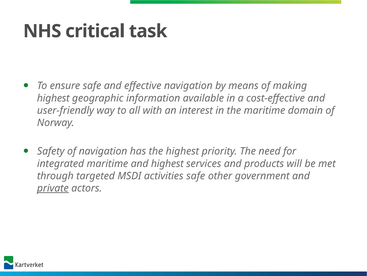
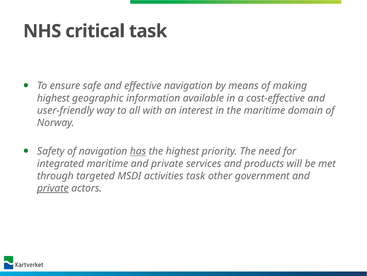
has underline: none -> present
maritime and highest: highest -> private
activities safe: safe -> task
